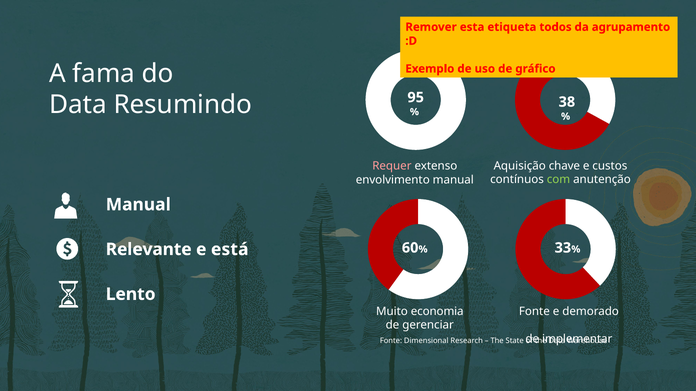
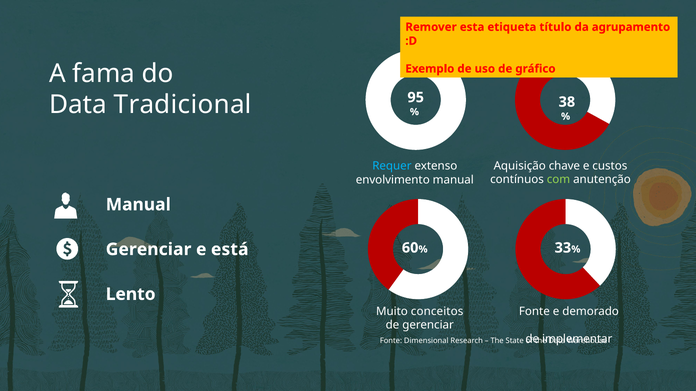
todos: todos -> título
Resumindo: Resumindo -> Tradicional
Requer colour: pink -> light blue
Relevante at (149, 250): Relevante -> Gerenciar
economia: economia -> conceitos
